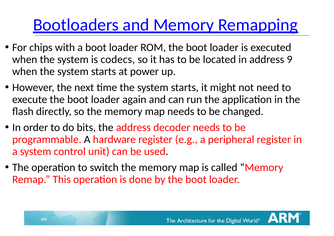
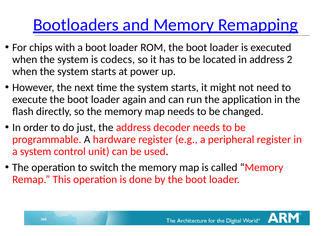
9: 9 -> 2
bits: bits -> just
